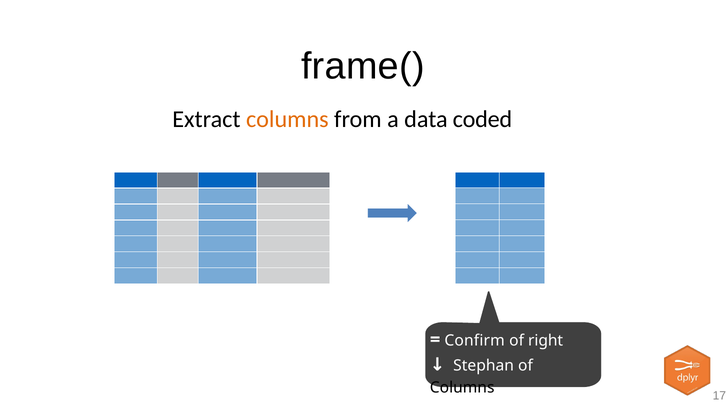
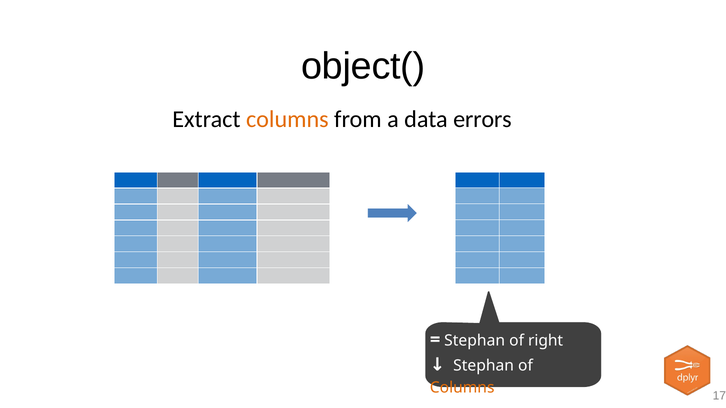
frame(: frame( -> object(
coded: coded -> errors
Confirm at (475, 341): Confirm -> Stephan
Columns at (462, 388) colour: black -> orange
